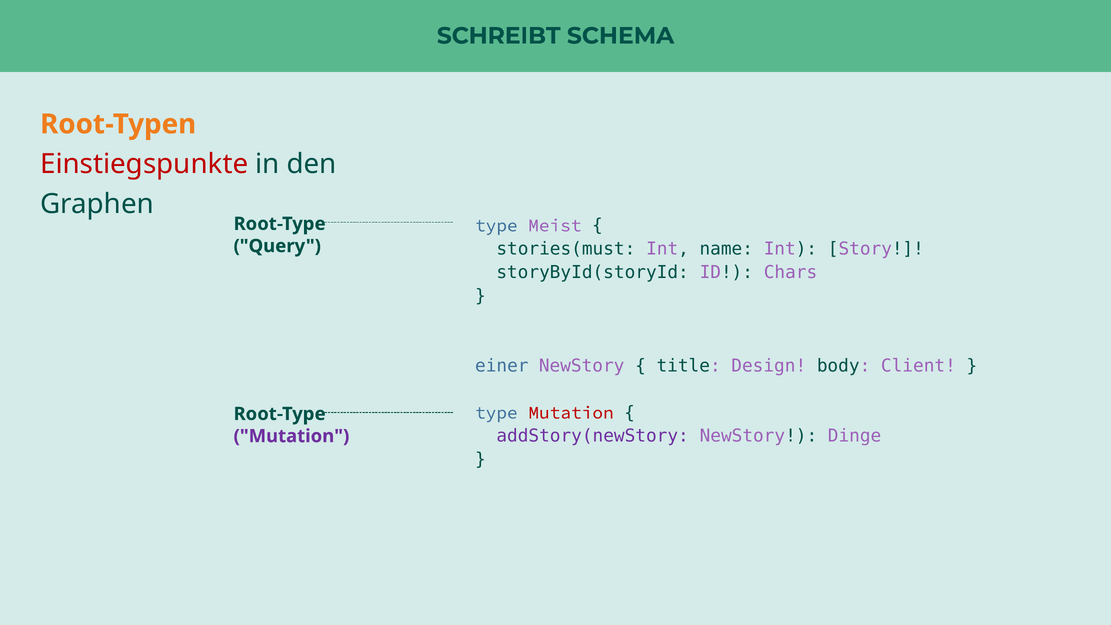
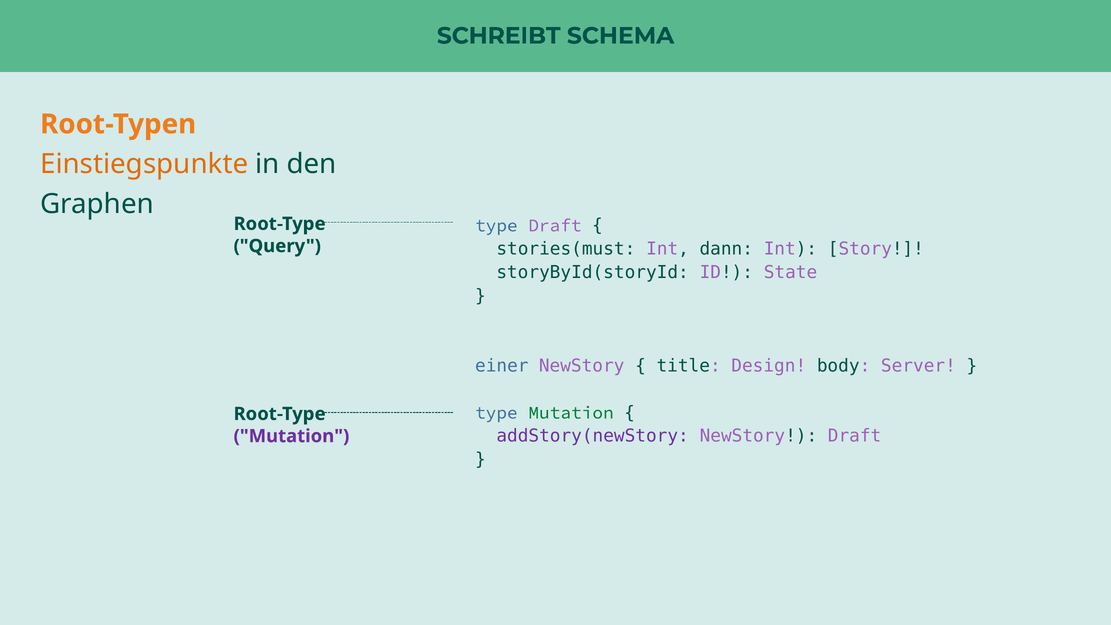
Einstiegspunkte colour: red -> orange
type Meist: Meist -> Draft
name: name -> dann
Chars: Chars -> State
Client: Client -> Server
Mutation at (571, 413) colour: red -> green
NewStory Dinge: Dinge -> Draft
